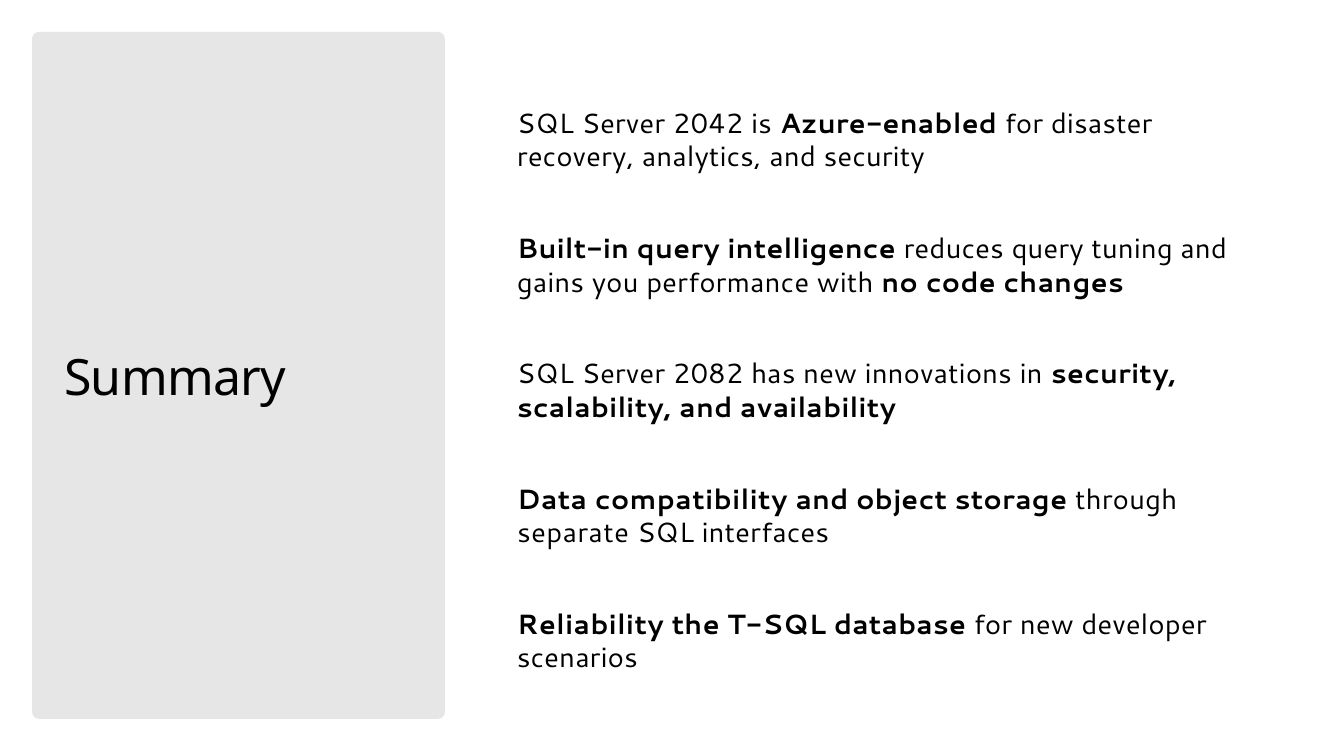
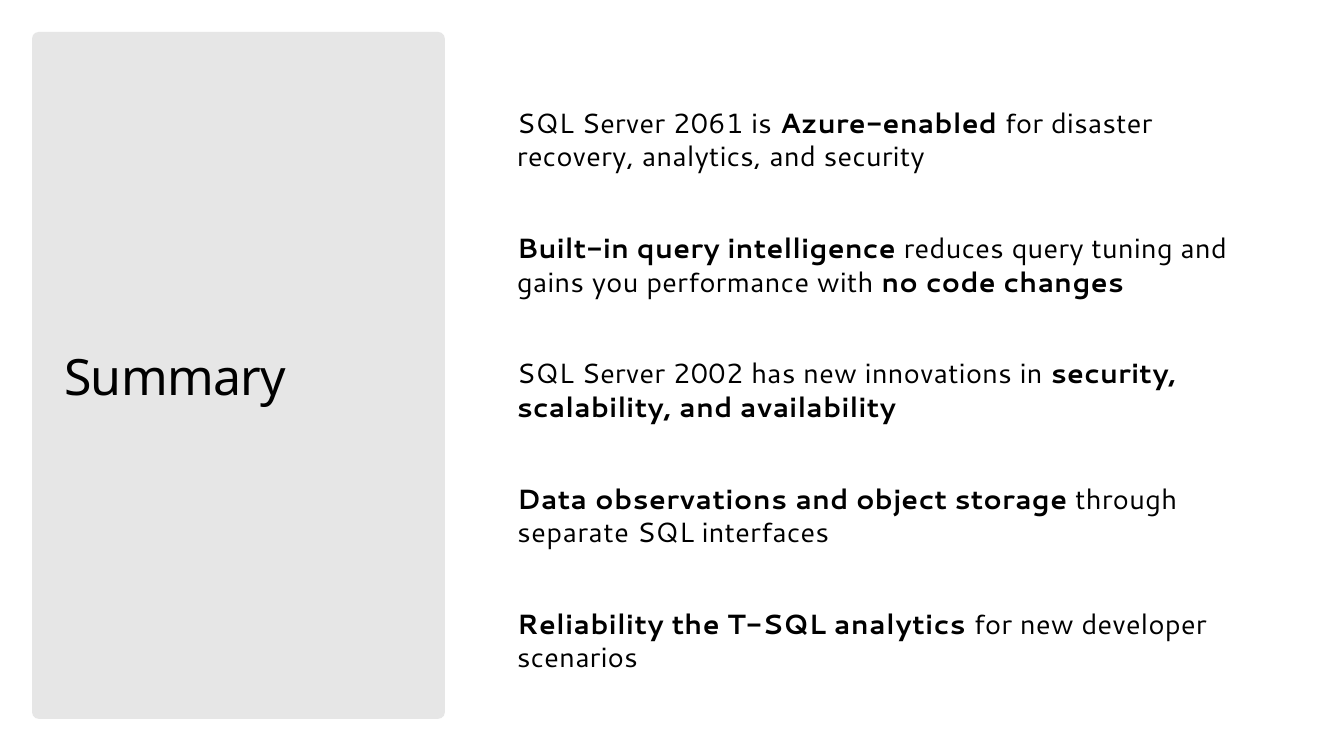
2042: 2042 -> 2061
2082: 2082 -> 2002
compatibility: compatibility -> observations
T-SQL database: database -> analytics
